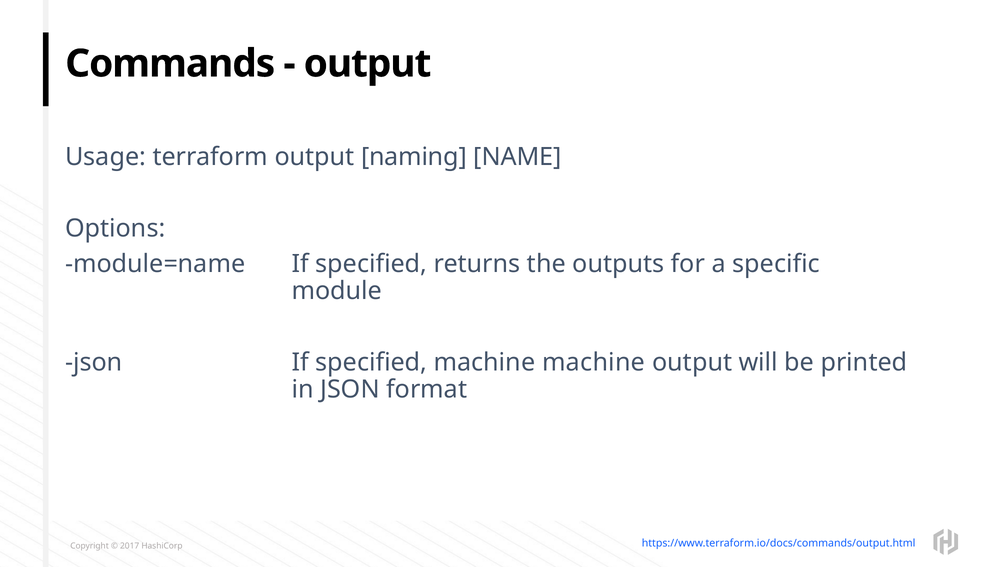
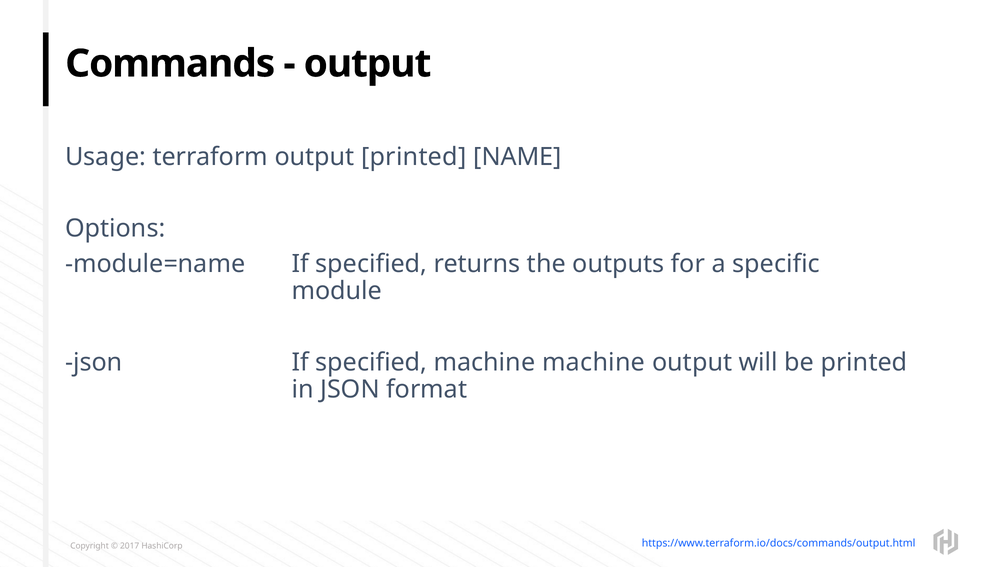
output naming: naming -> printed
